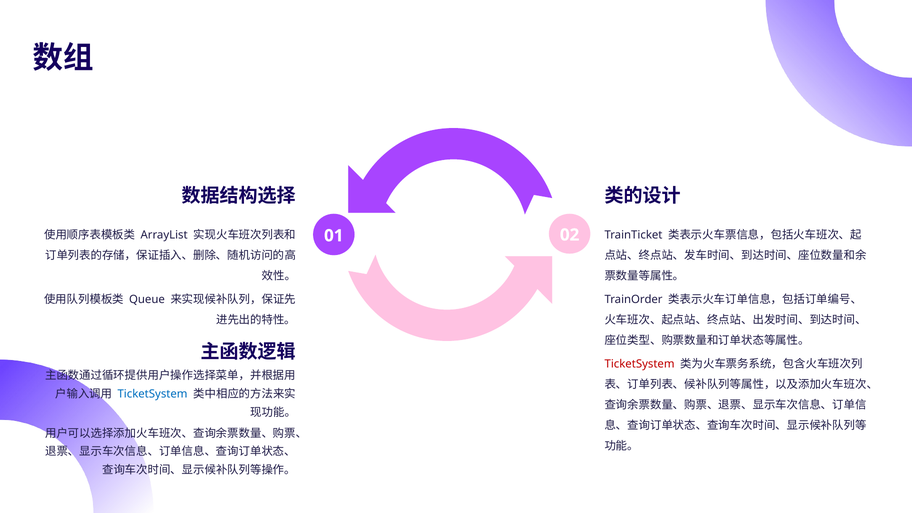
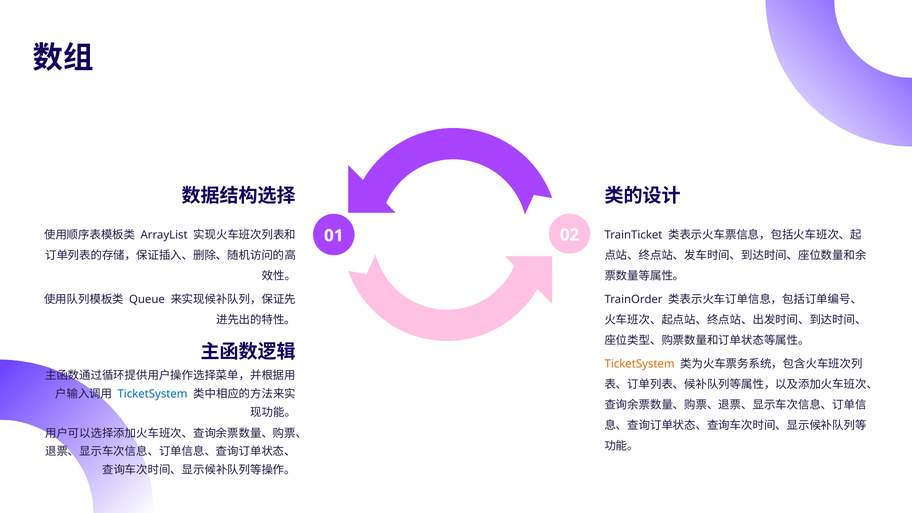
TicketSystem at (640, 364) colour: red -> orange
